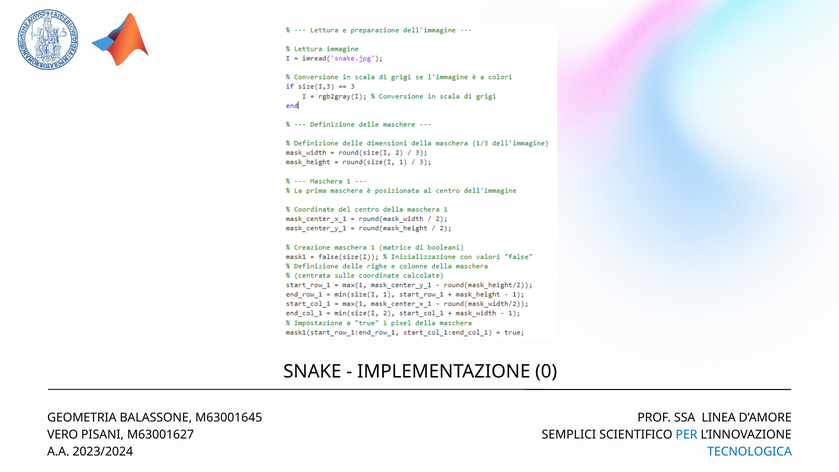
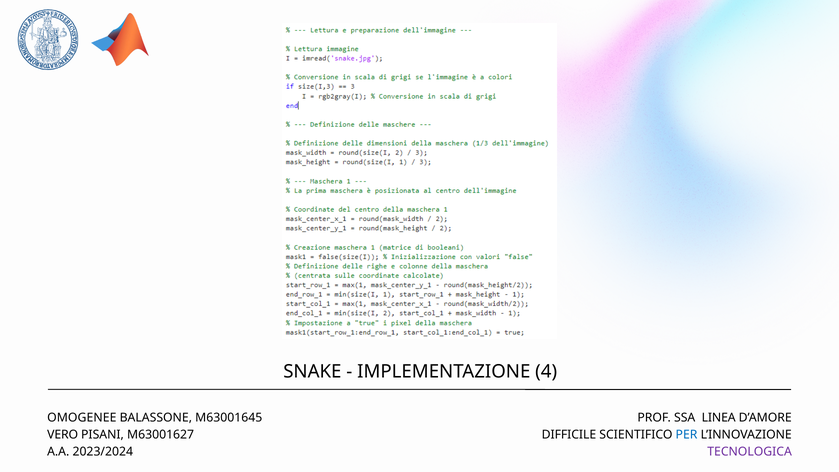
0: 0 -> 4
GEOMETRIA: GEOMETRIA -> OMOGENEE
SEMPLICI: SEMPLICI -> DIFFICILE
TECNOLOGICA colour: blue -> purple
